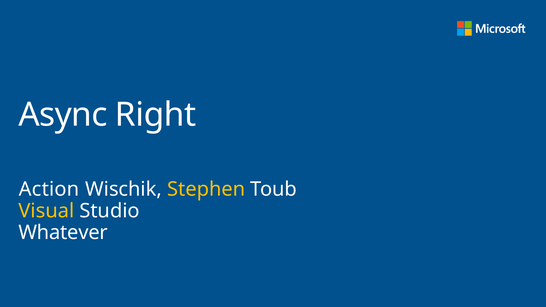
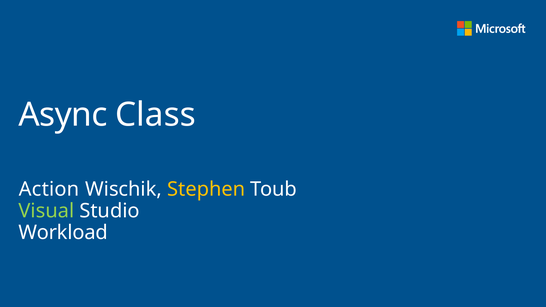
Right: Right -> Class
Visual colour: yellow -> light green
Whatever: Whatever -> Workload
